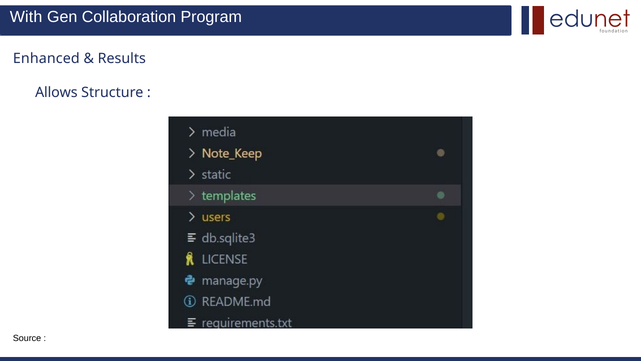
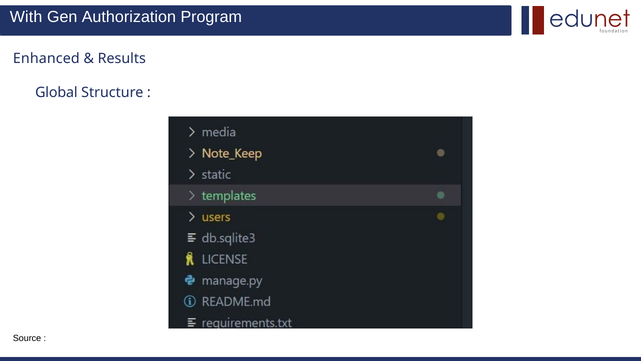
Collaboration: Collaboration -> Authorization
Allows: Allows -> Global
